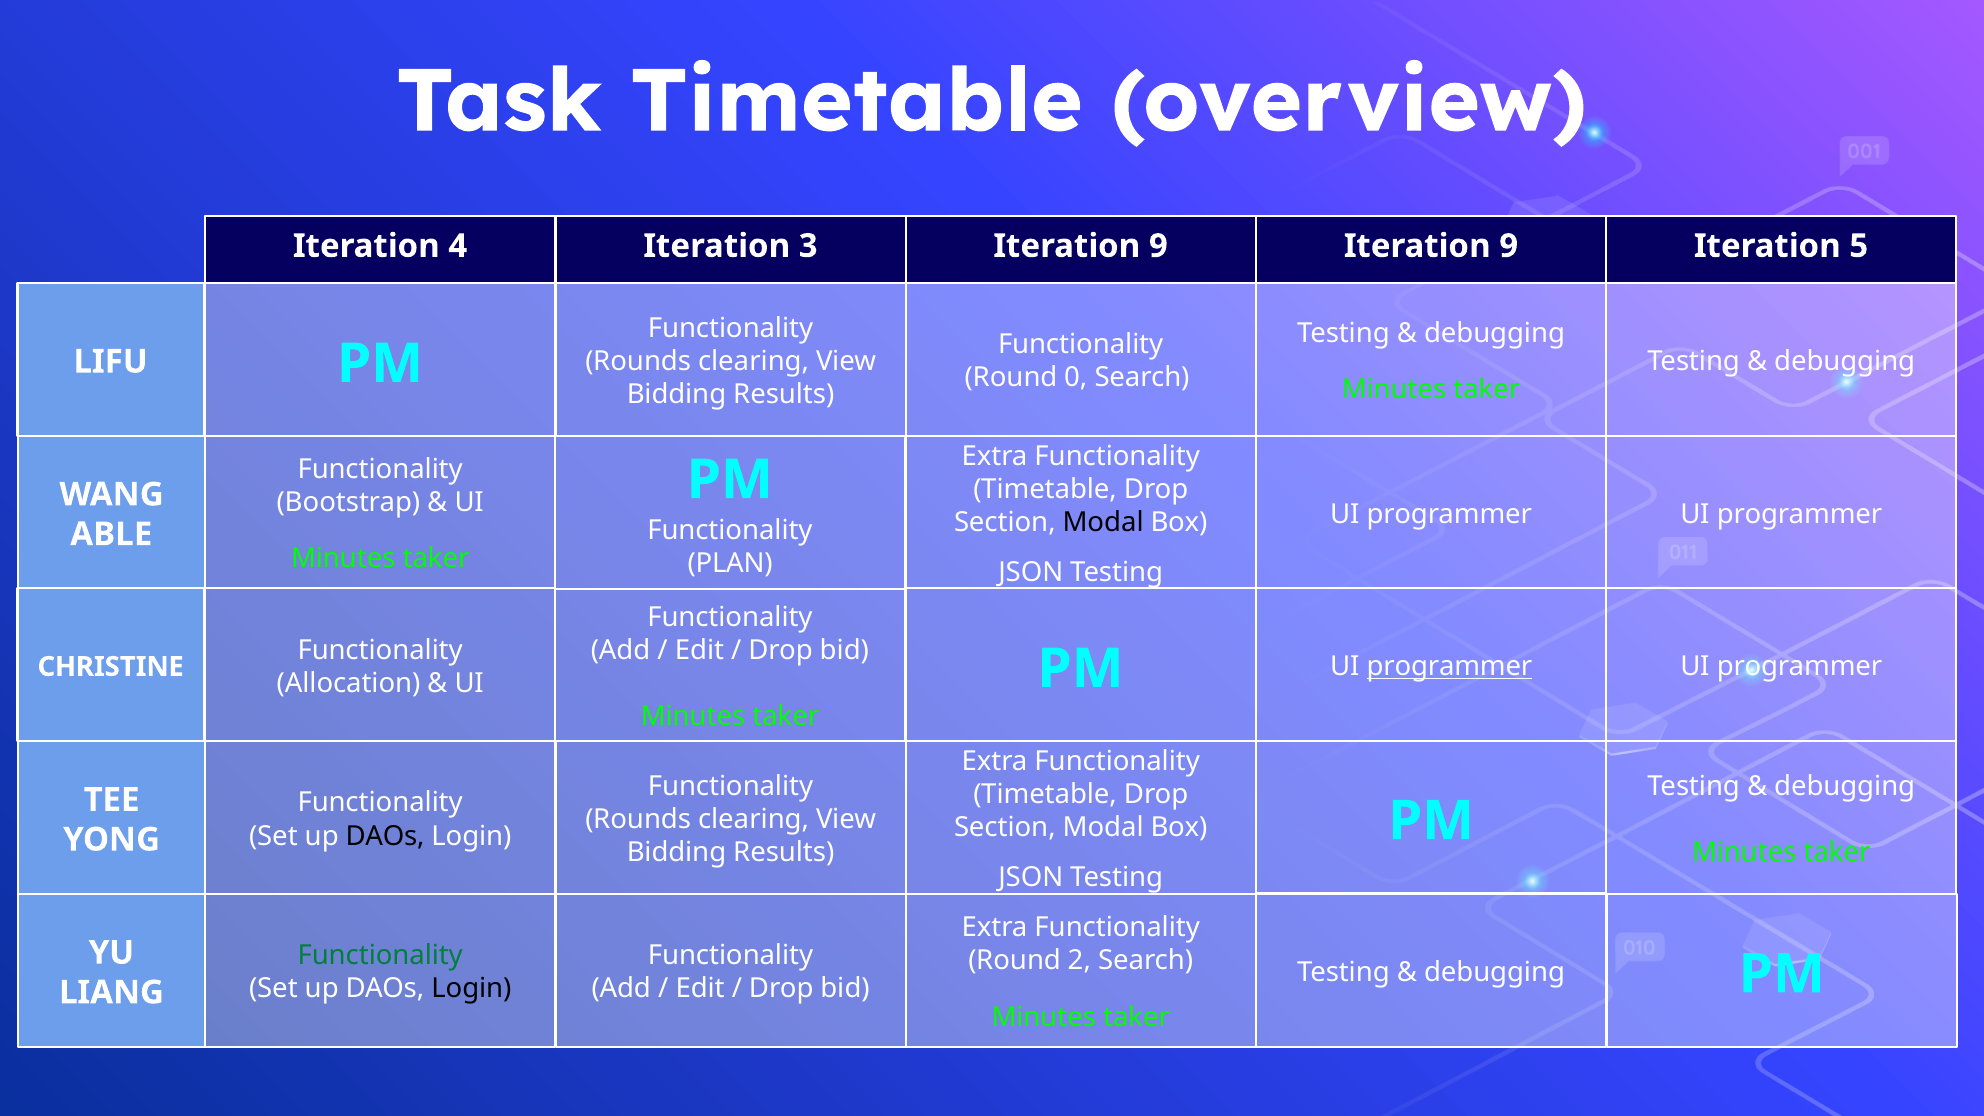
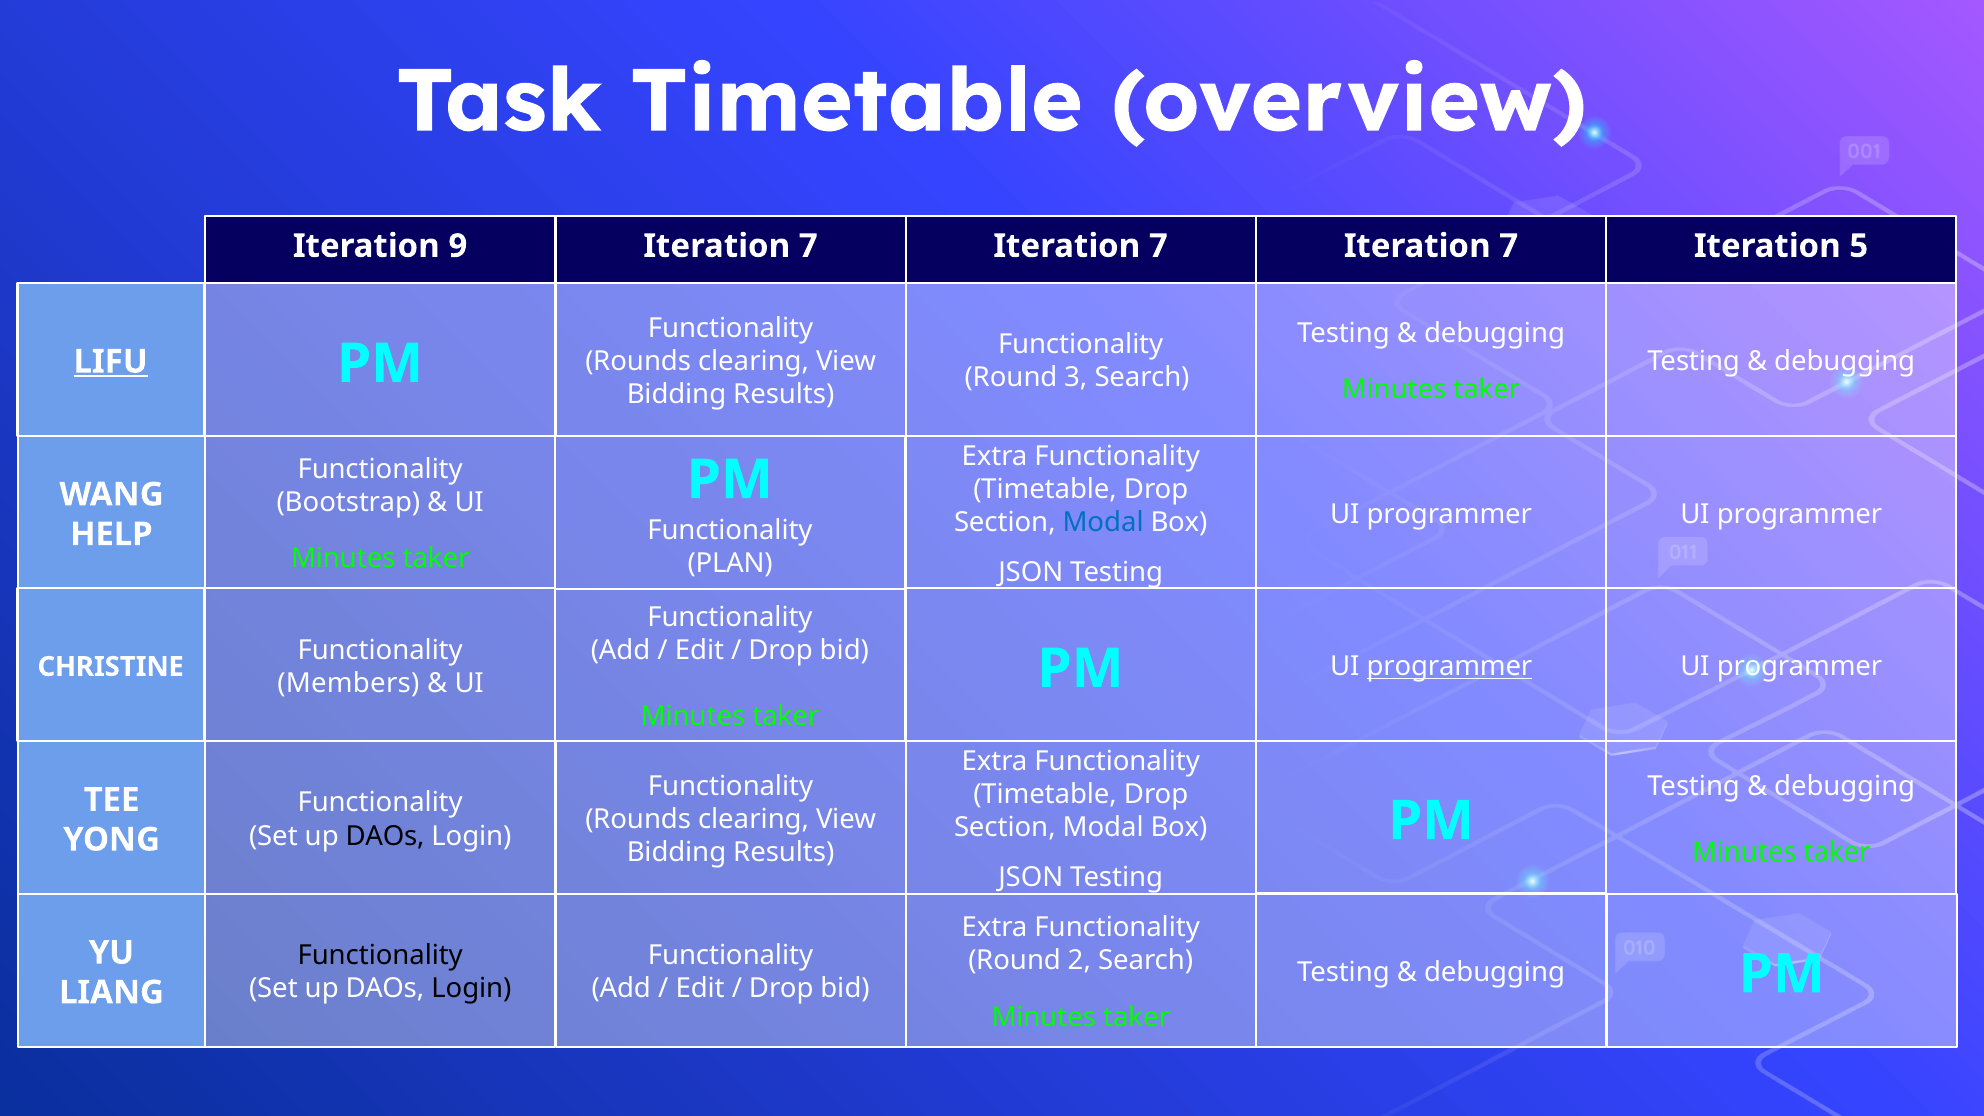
4: 4 -> 9
3 at (808, 246): 3 -> 7
9 at (1158, 246): 9 -> 7
9 at (1509, 246): 9 -> 7
LIFU underline: none -> present
0: 0 -> 3
Modal at (1103, 522) colour: black -> blue
ABLE: ABLE -> HELP
Allocation: Allocation -> Members
Functionality at (380, 956) colour: green -> black
